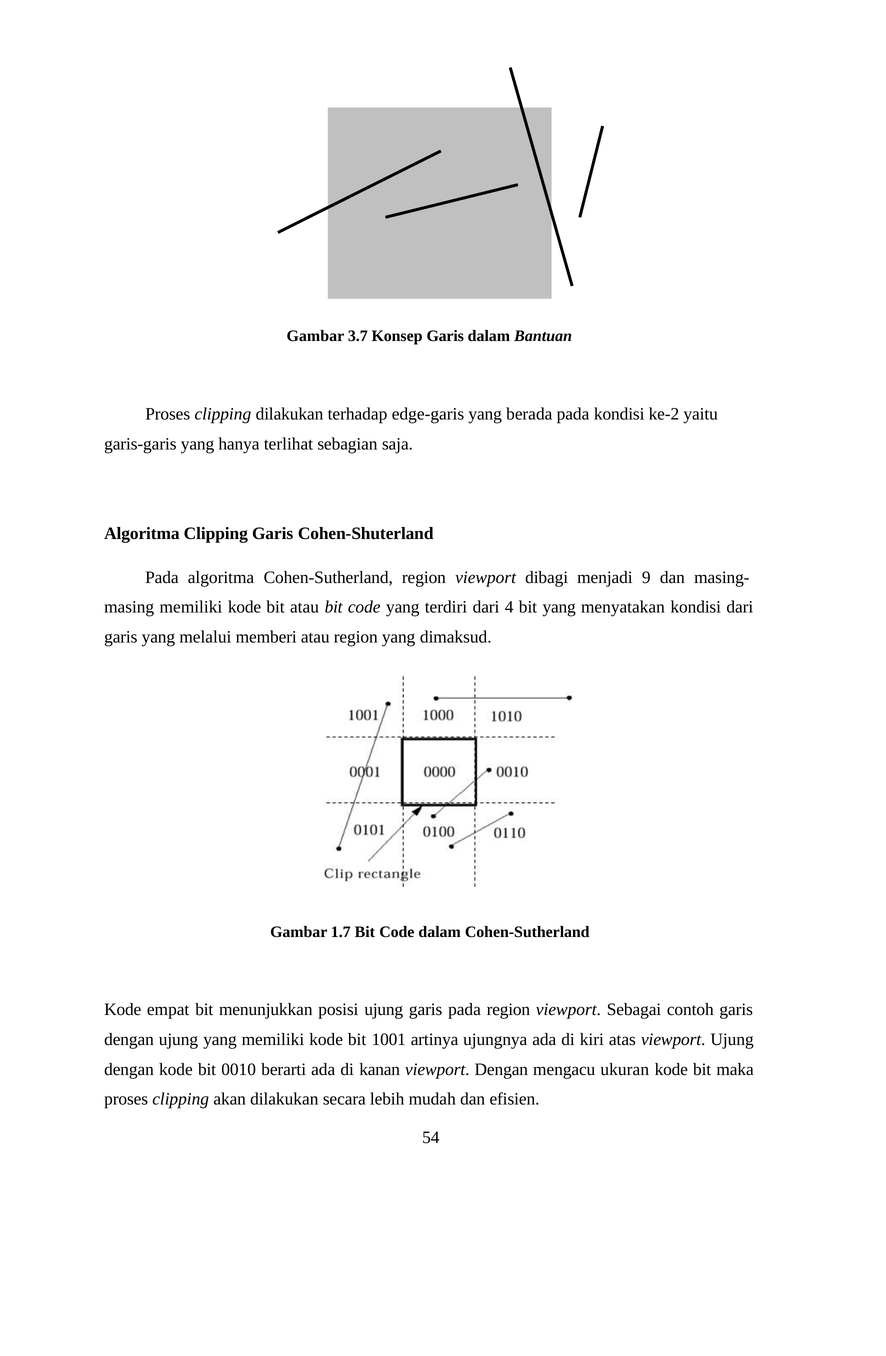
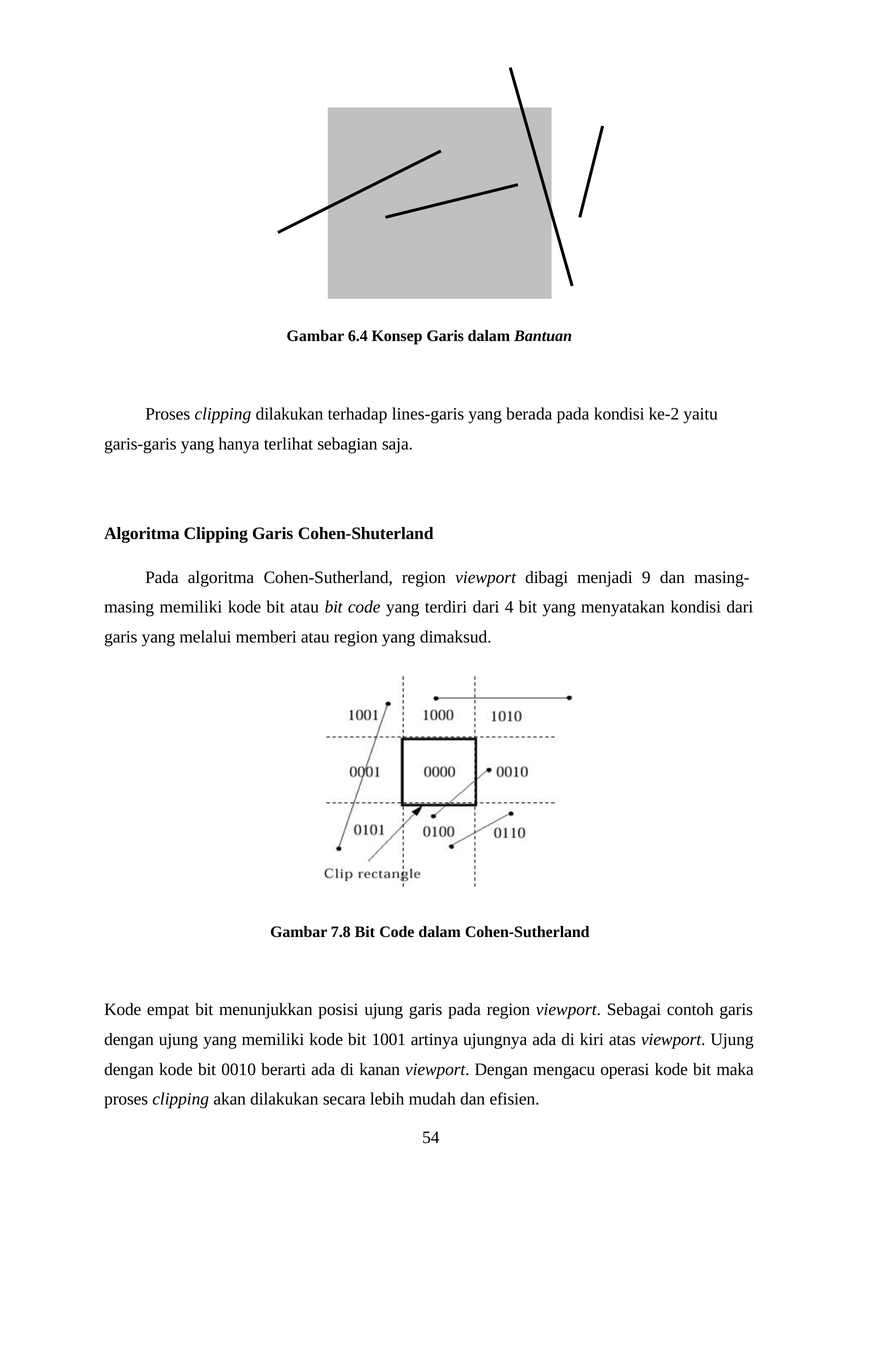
3.7: 3.7 -> 6.4
edge-garis: edge-garis -> lines-garis
1.7: 1.7 -> 7.8
ukuran: ukuran -> operasi
